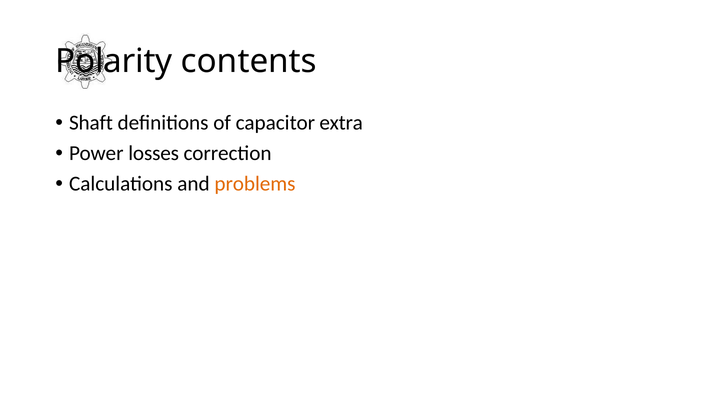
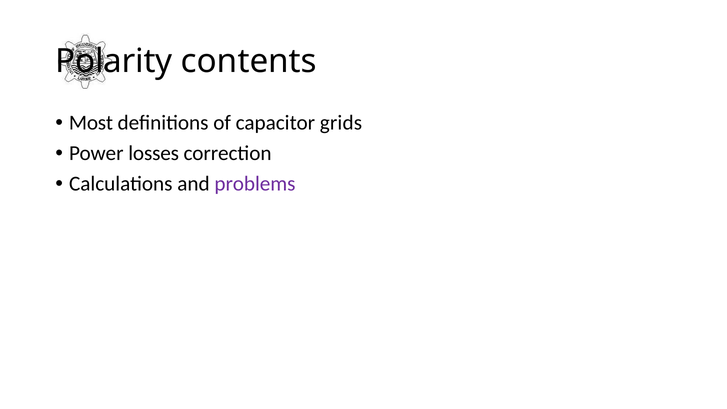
Shaft: Shaft -> Most
extra: extra -> grids
problems colour: orange -> purple
